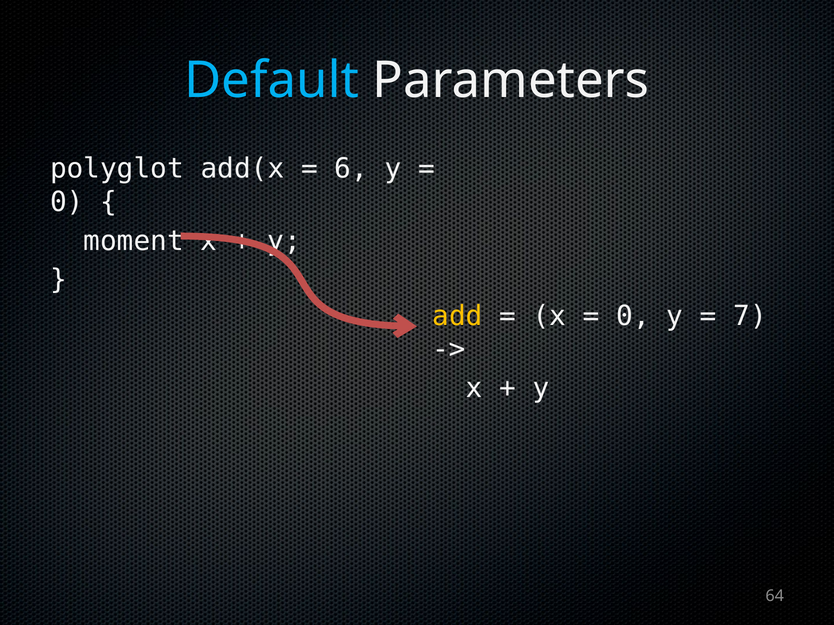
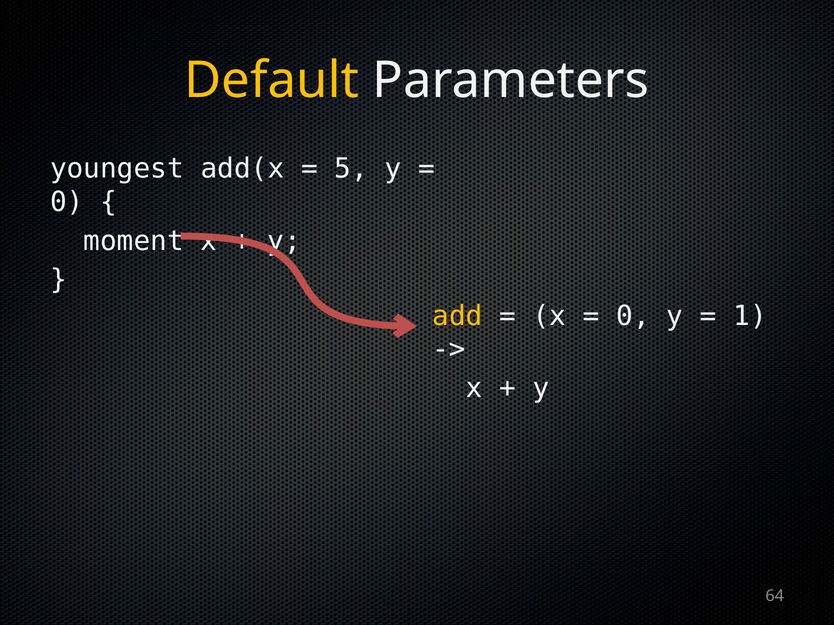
Default colour: light blue -> yellow
polyglot: polyglot -> youngest
6: 6 -> 5
7: 7 -> 1
